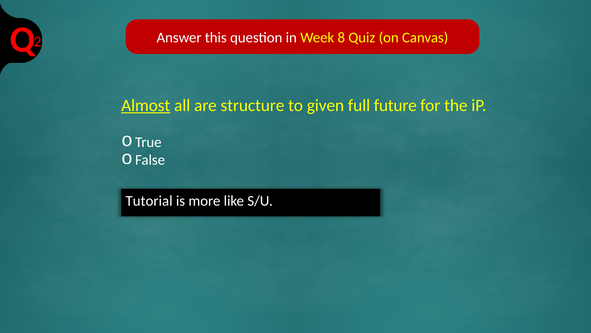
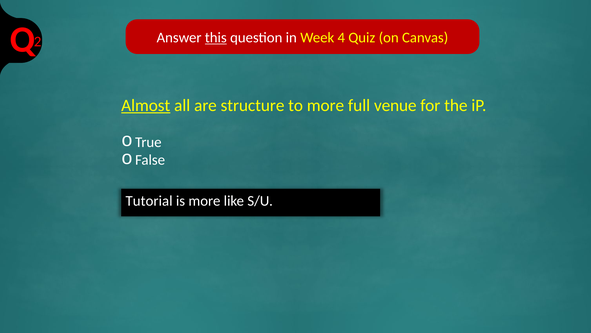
this underline: none -> present
8: 8 -> 4
to given: given -> more
future: future -> venue
